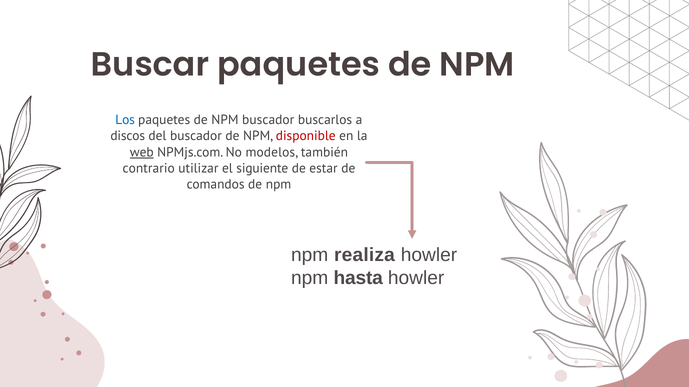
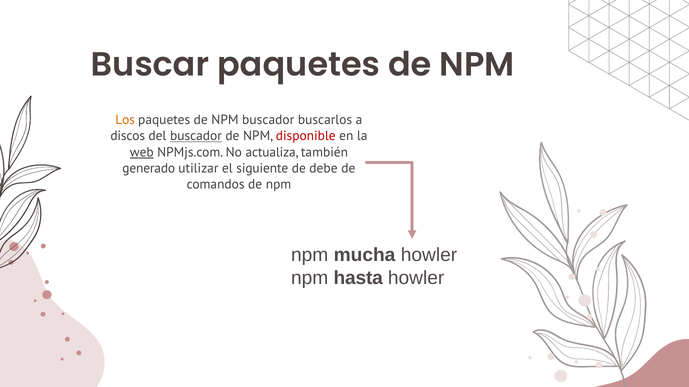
Los colour: blue -> orange
buscador at (196, 136) underline: none -> present
modelos: modelos -> actualiza
contrario: contrario -> generado
estar: estar -> debe
realiza: realiza -> mucha
